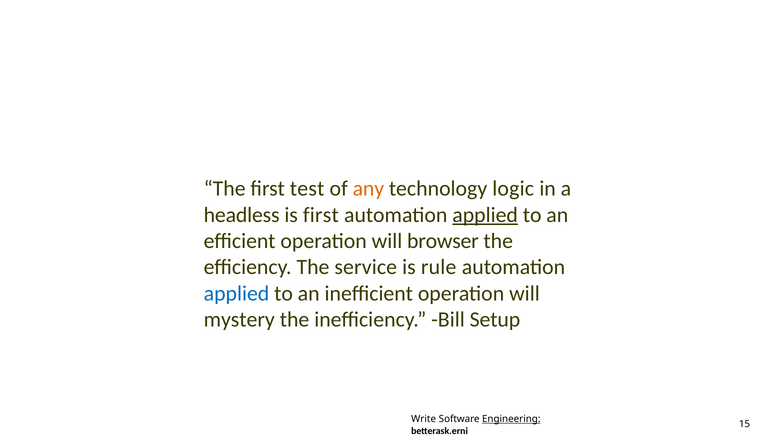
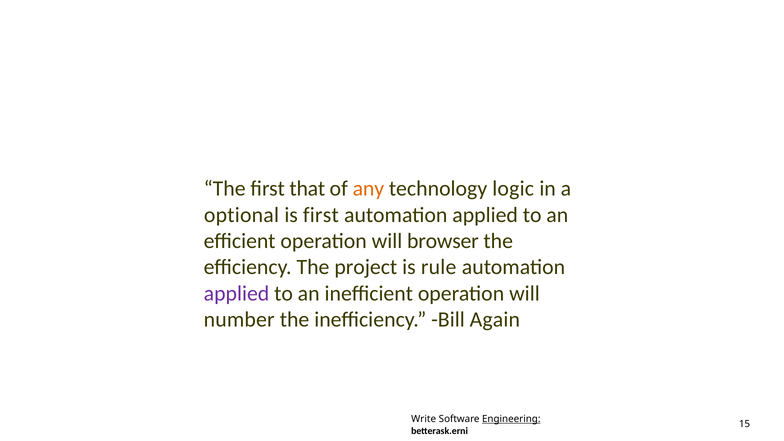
test: test -> that
headless: headless -> optional
applied at (485, 215) underline: present -> none
service: service -> project
applied at (236, 293) colour: blue -> purple
mystery: mystery -> number
Setup: Setup -> Again
